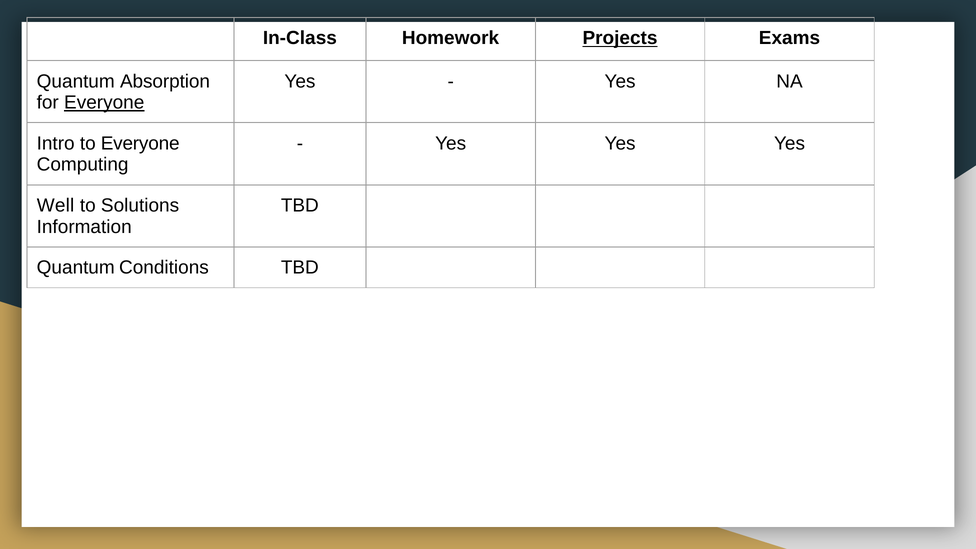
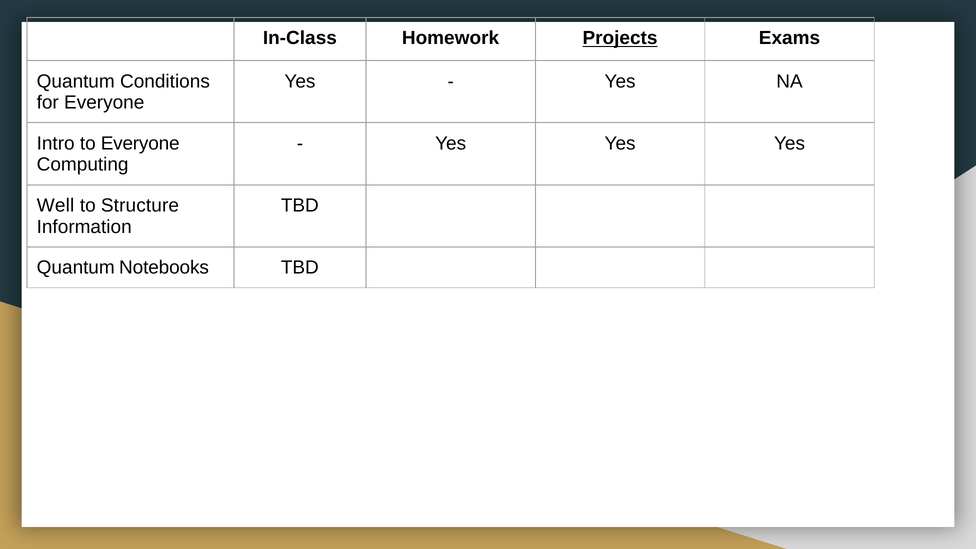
Absorption: Absorption -> Conditions
Everyone at (104, 103) underline: present -> none
Solutions: Solutions -> Structure
Conditions: Conditions -> Notebooks
